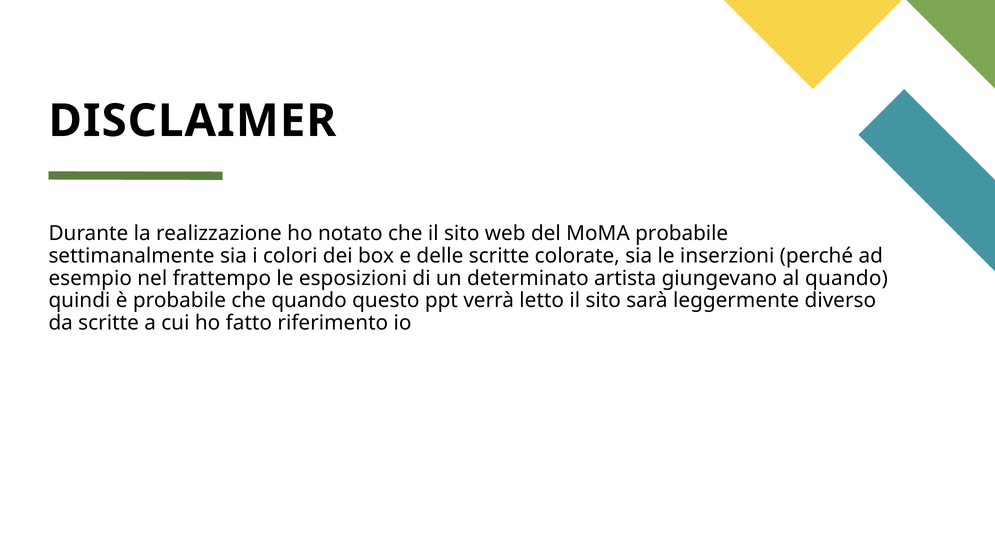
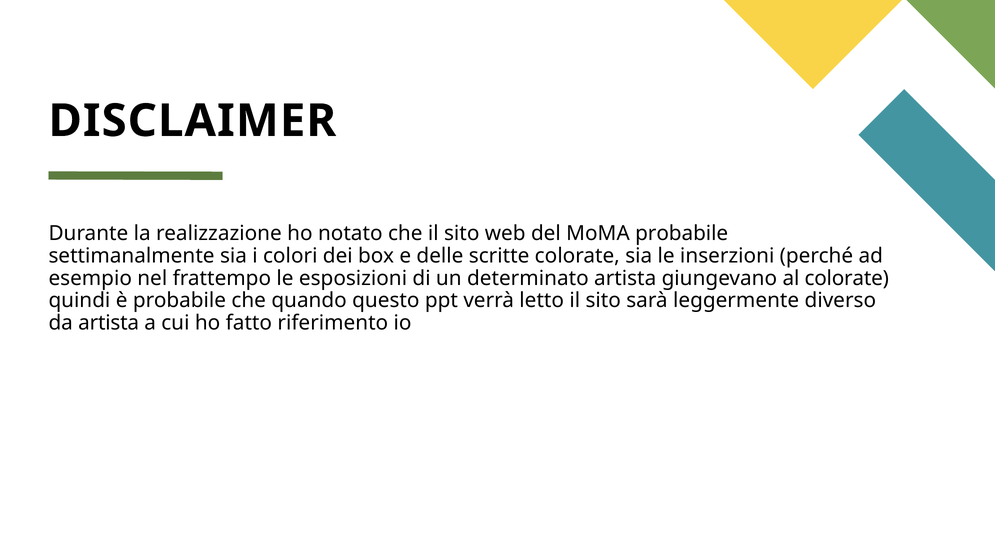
al quando: quando -> colorate
da scritte: scritte -> artista
